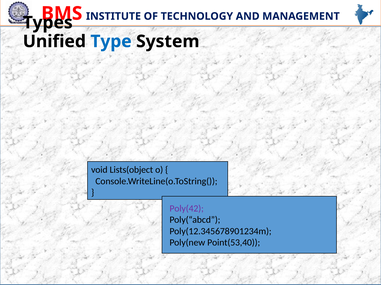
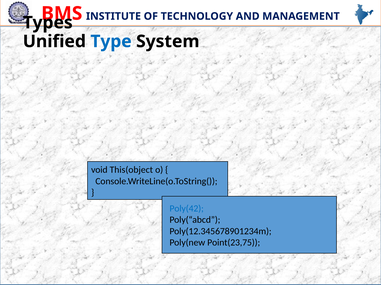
Lists(object: Lists(object -> This(object
Poly(42 colour: purple -> blue
Point(53,40: Point(53,40 -> Point(23,75
